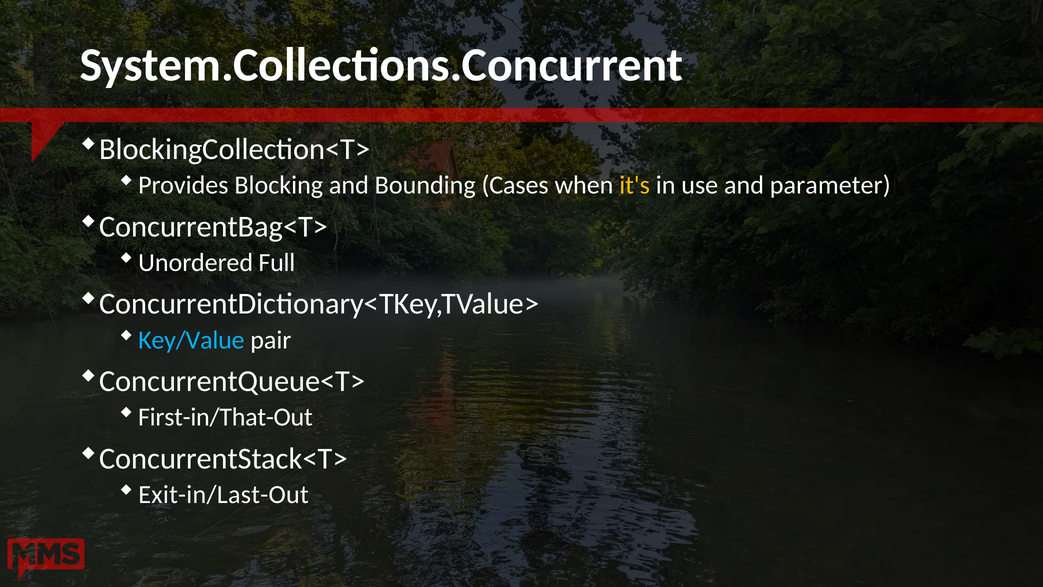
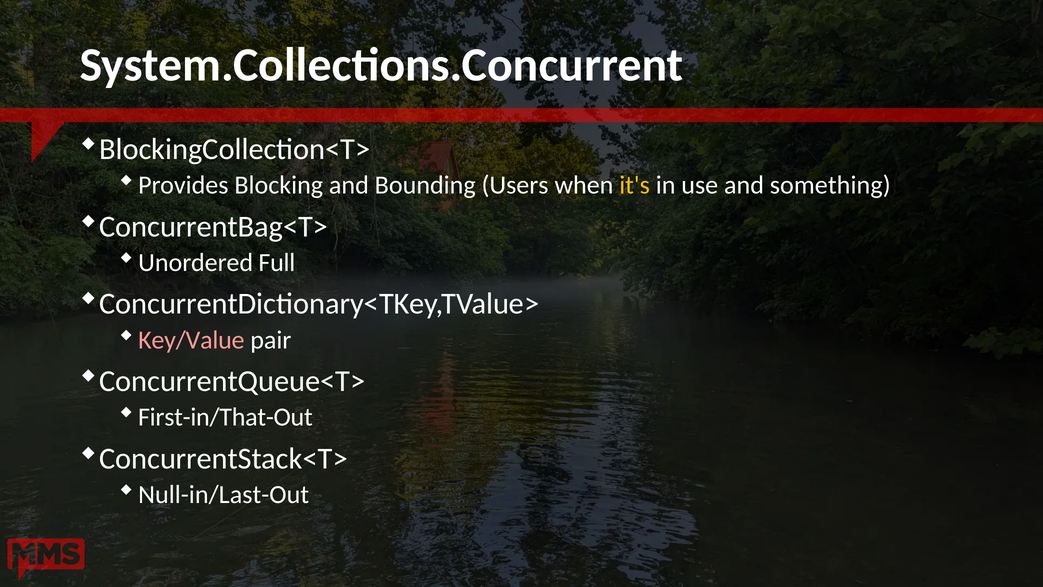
Cases: Cases -> Users
parameter: parameter -> something
Key/Value colour: light blue -> pink
Exit-in/Last-Out: Exit-in/Last-Out -> Null-in/Last-Out
